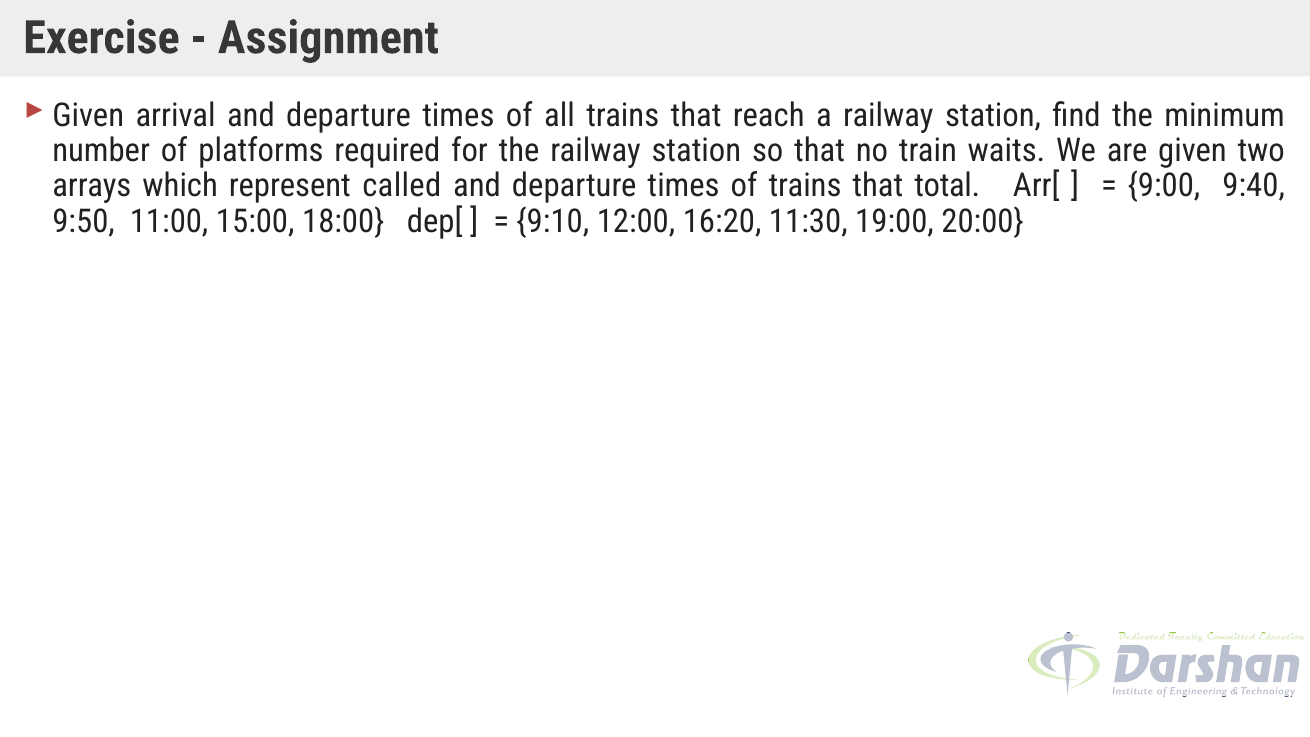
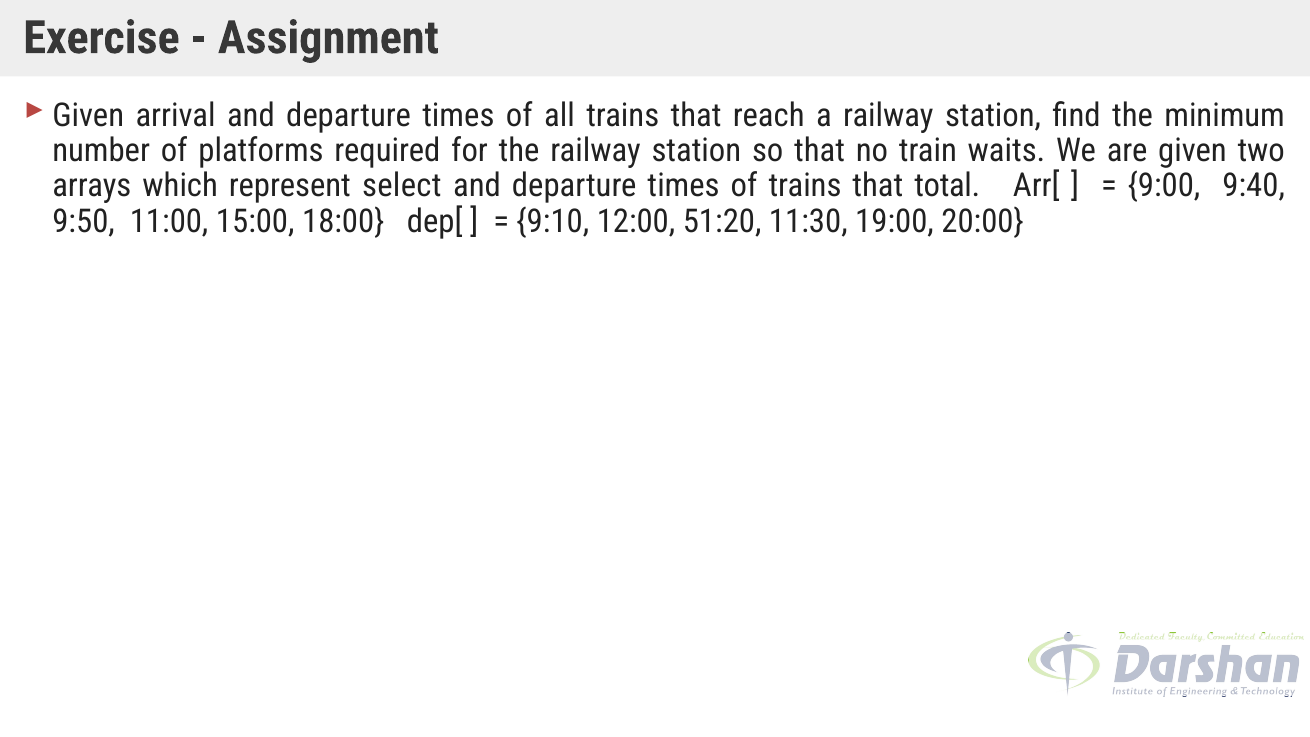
called: called -> select
16:20: 16:20 -> 51:20
